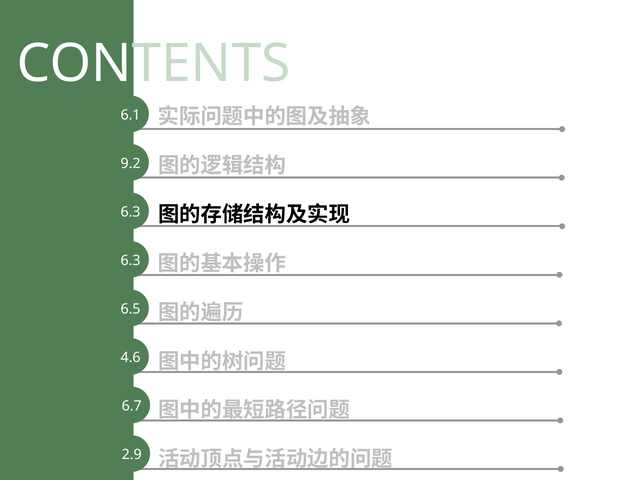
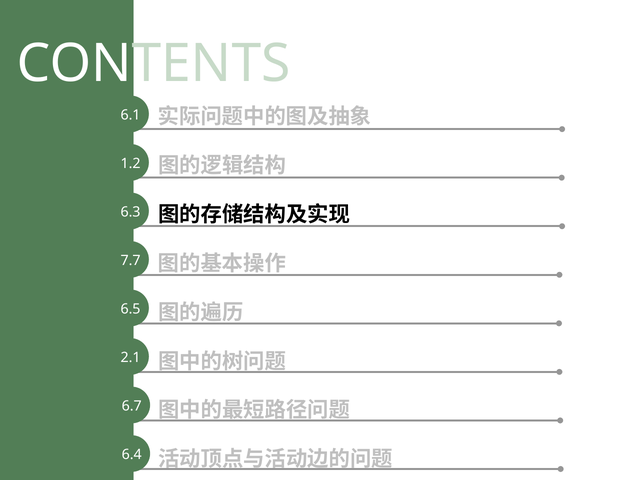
9.2: 9.2 -> 1.2
6.3 at (131, 260): 6.3 -> 7.7
4.6: 4.6 -> 2.1
2.9: 2.9 -> 6.4
